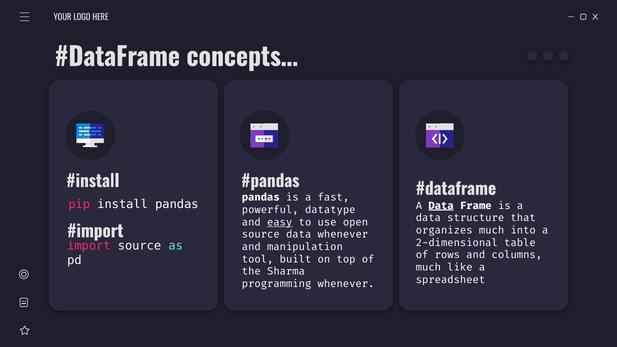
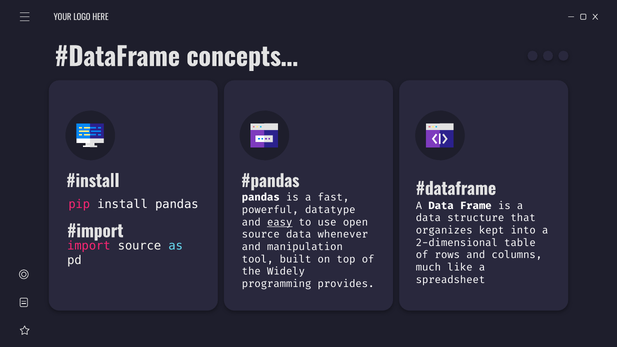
Data at (441, 206) underline: present -> none
organizes much: much -> kept
Sharma: Sharma -> Widely
programming whenever: whenever -> provides
